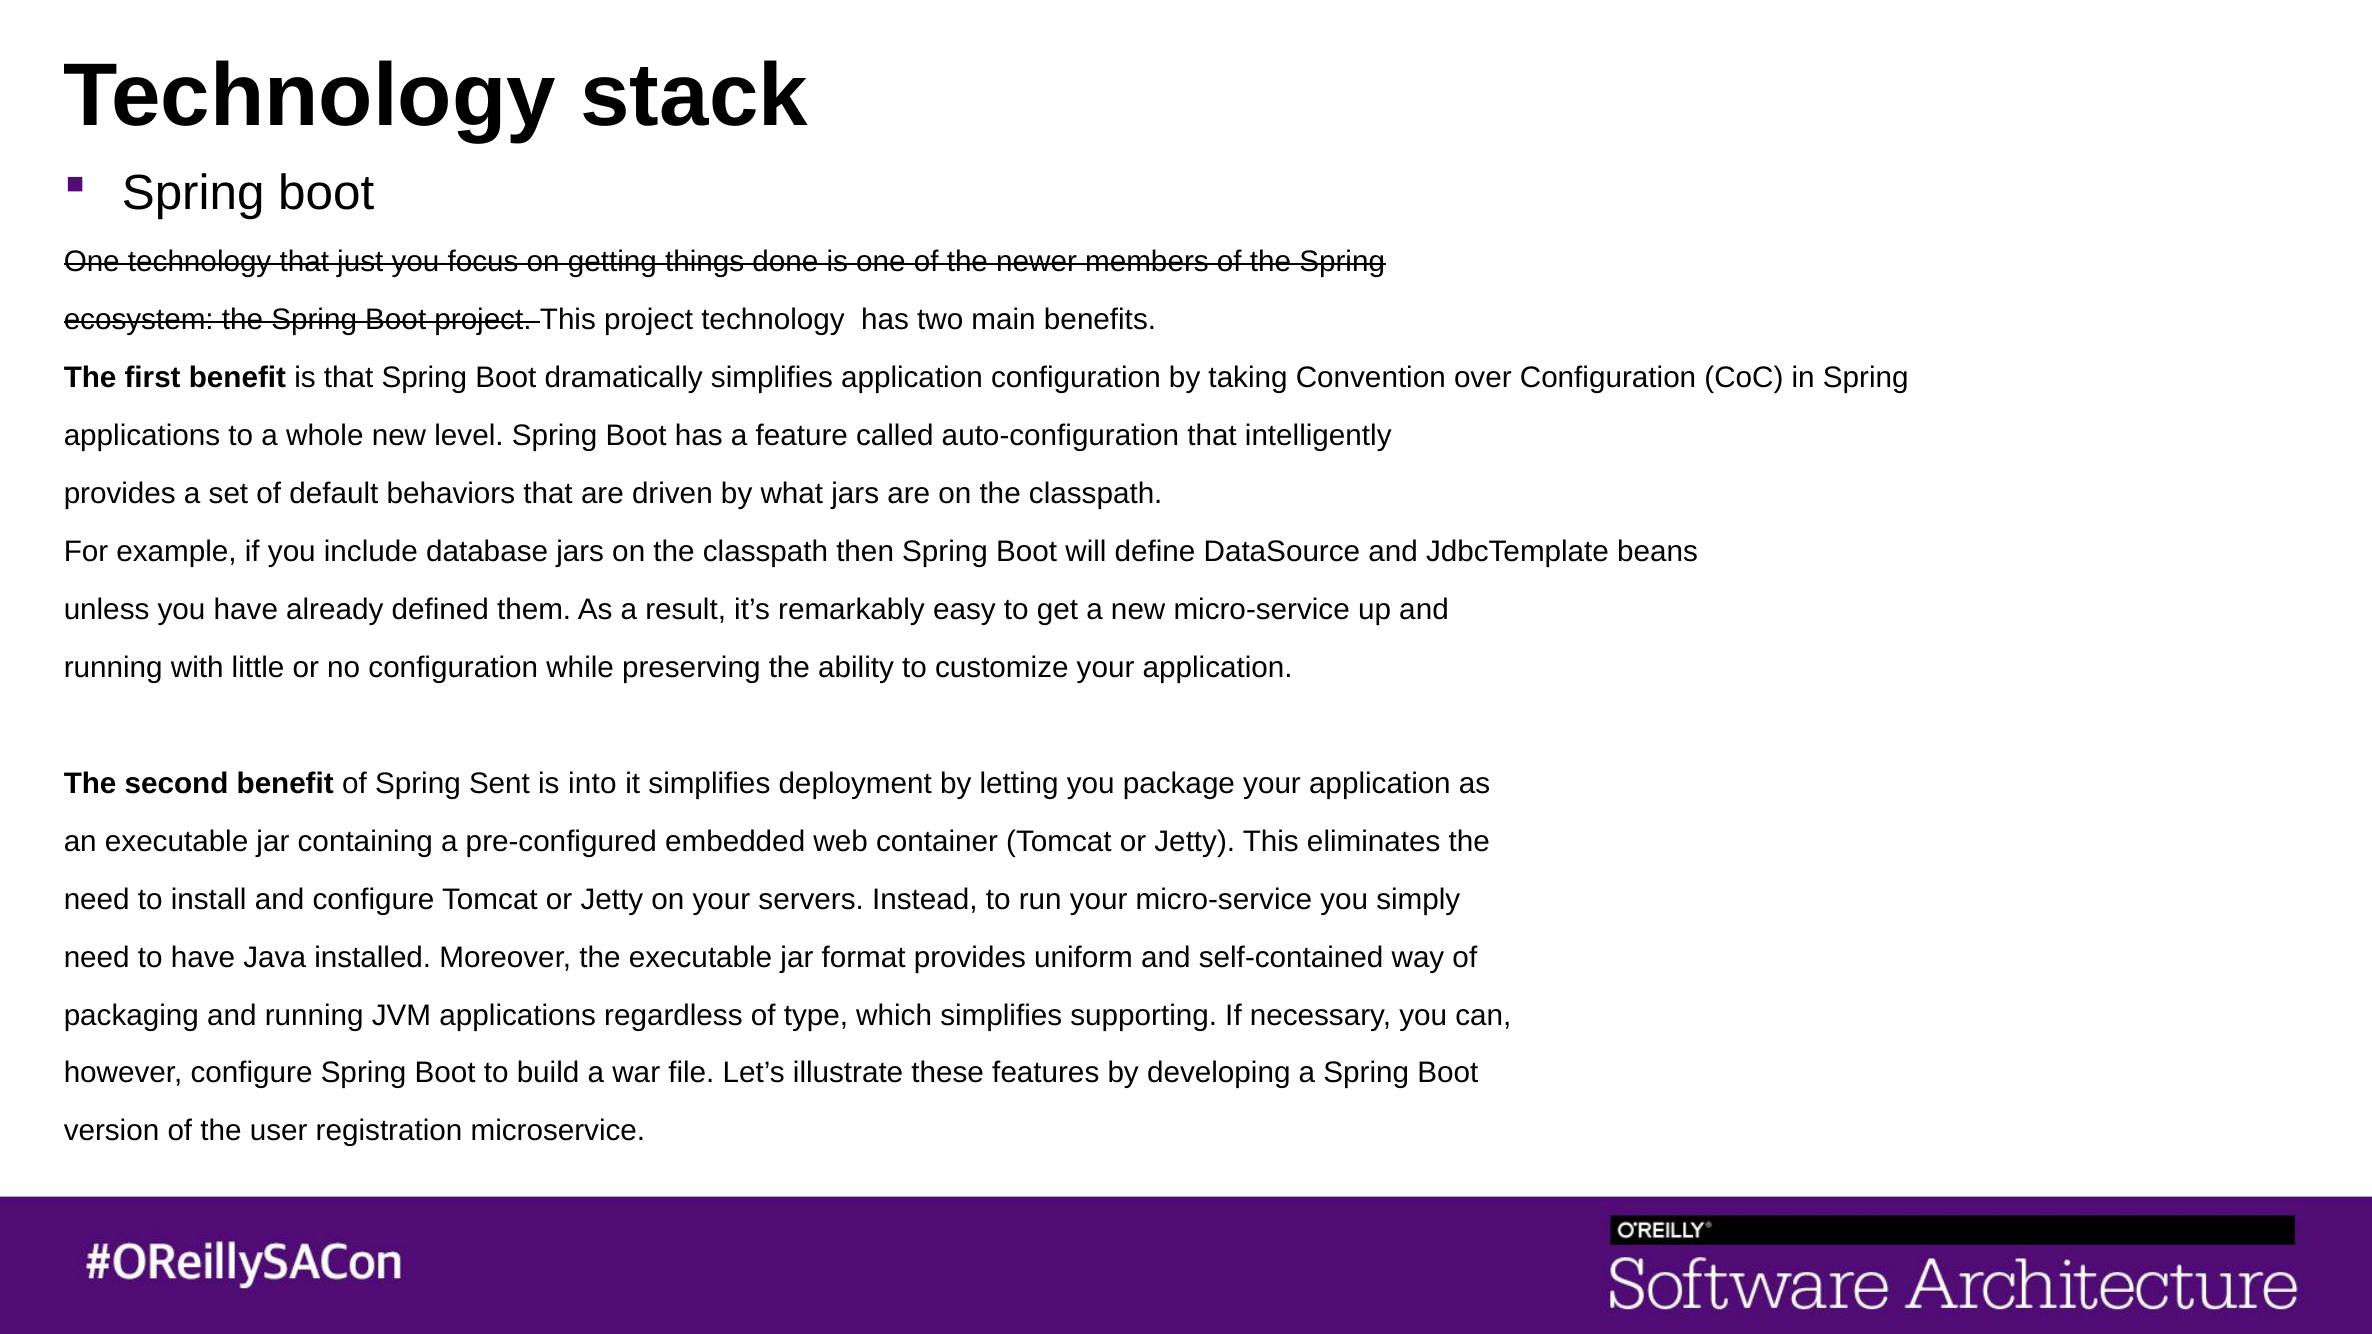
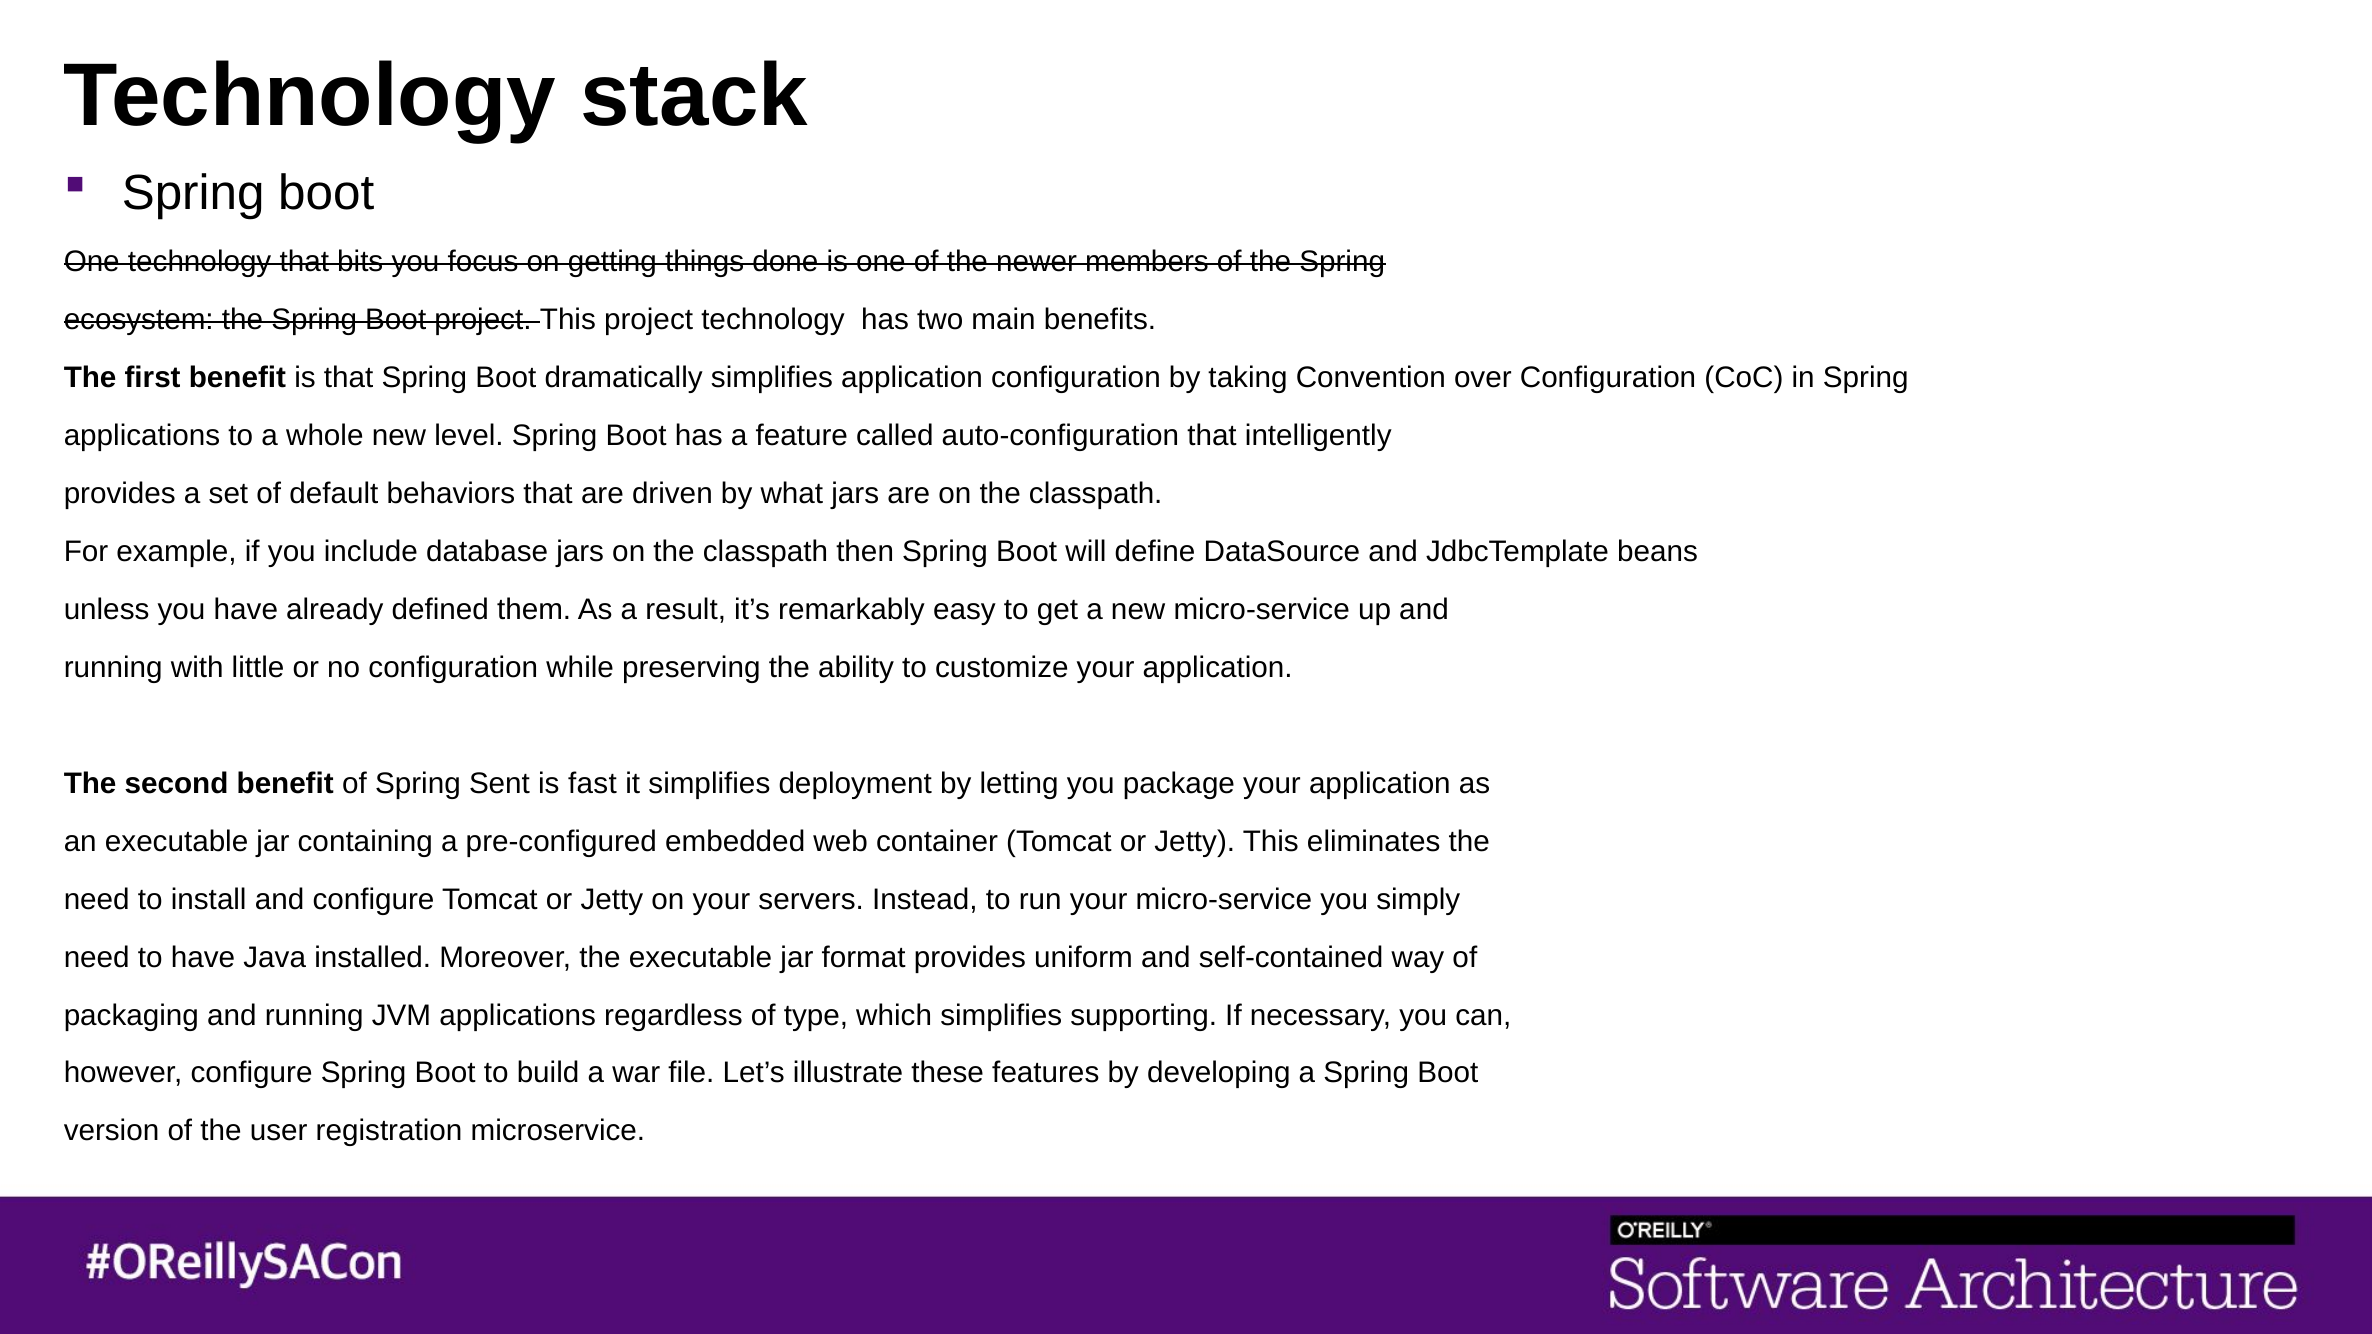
just: just -> bits
into: into -> fast
